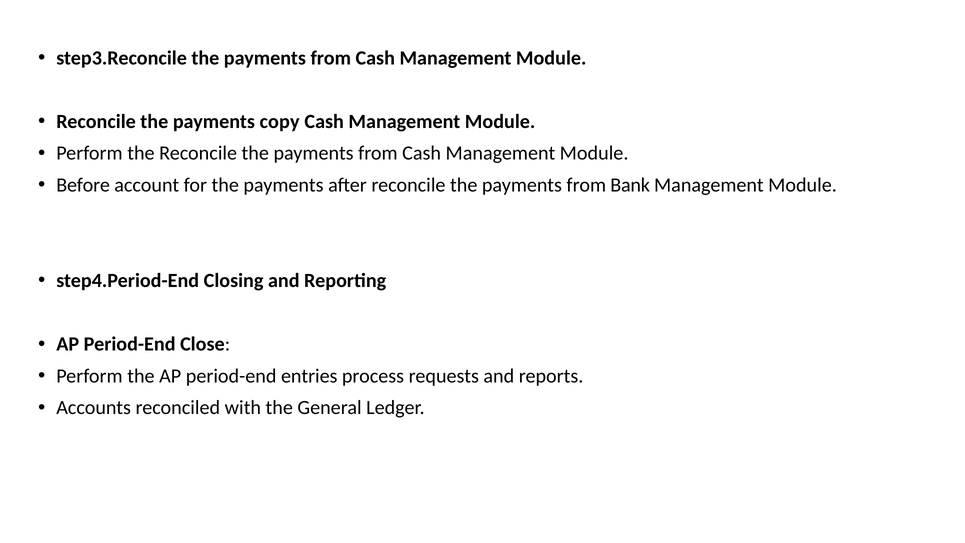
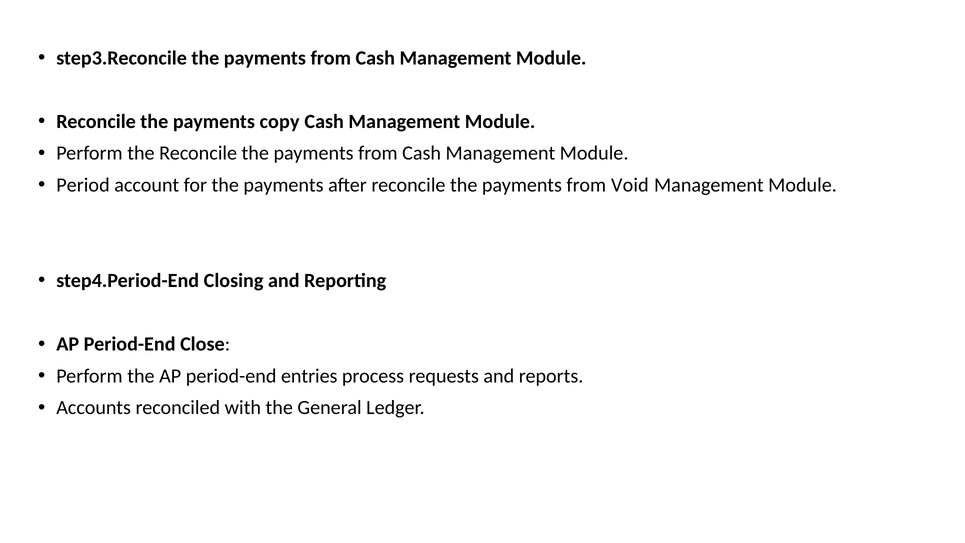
Before: Before -> Period
Bank: Bank -> Void
